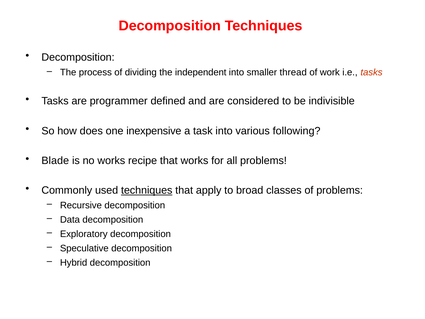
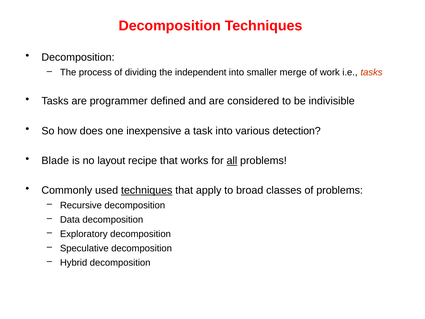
thread: thread -> merge
following: following -> detection
no works: works -> layout
all underline: none -> present
